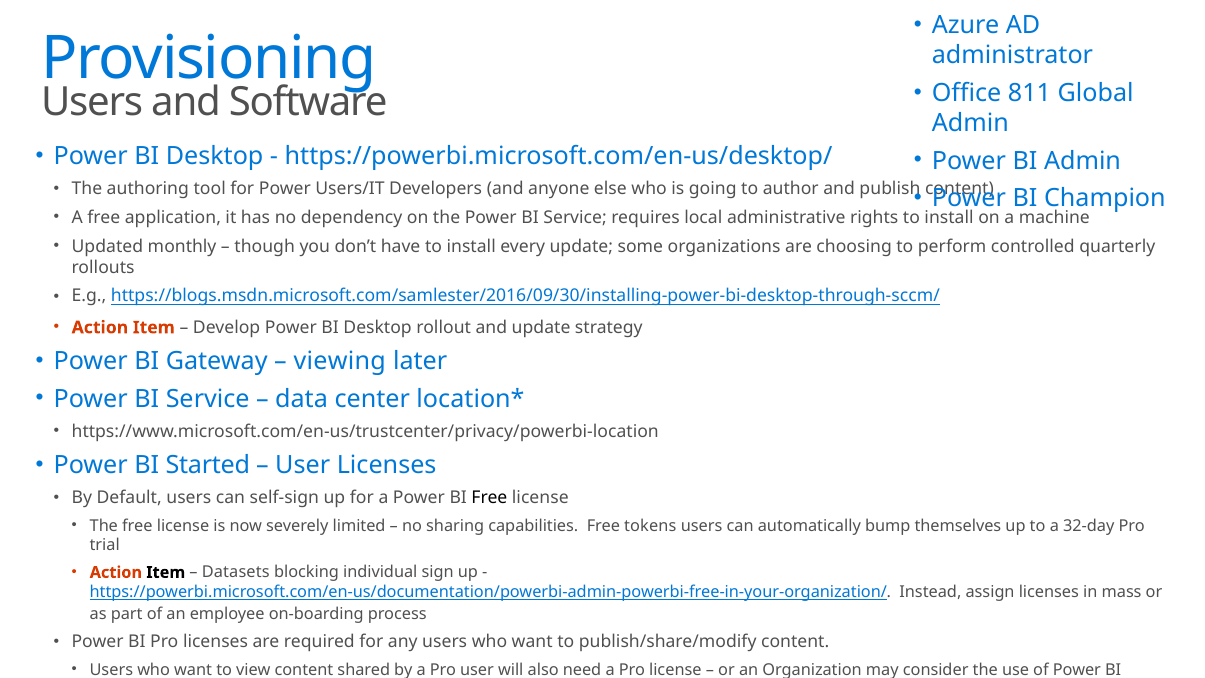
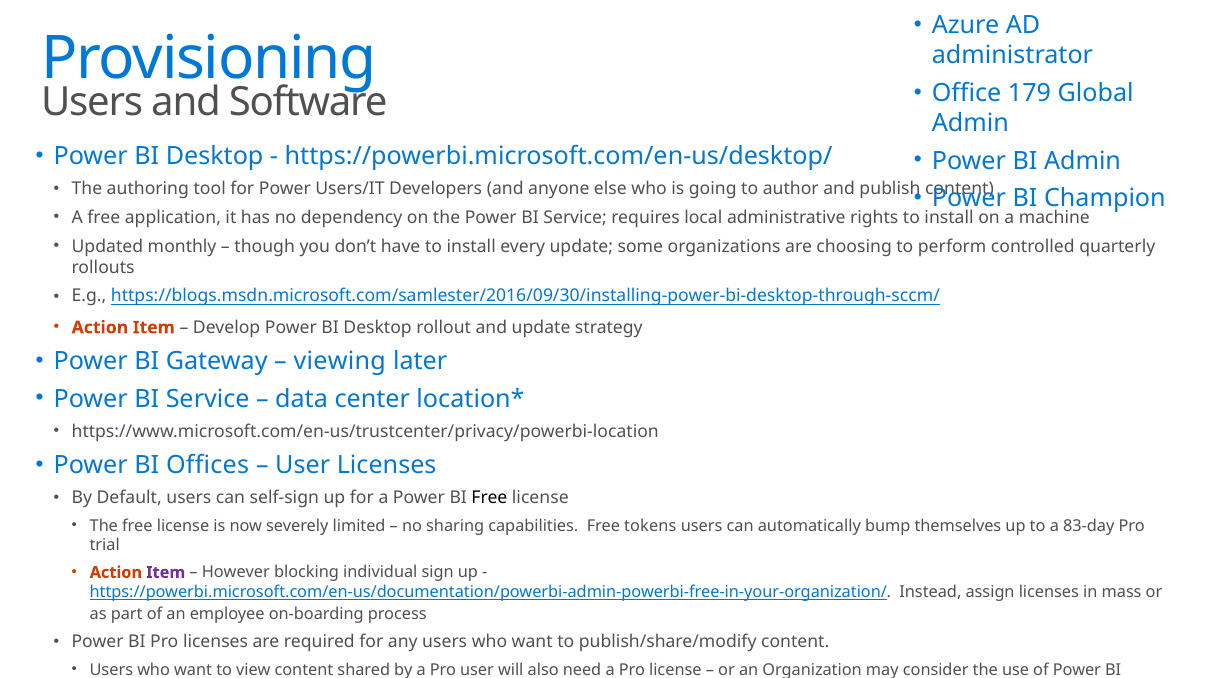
811: 811 -> 179
Started: Started -> Offices
32-day: 32-day -> 83-day
Item at (166, 572) colour: black -> purple
Datasets: Datasets -> However
